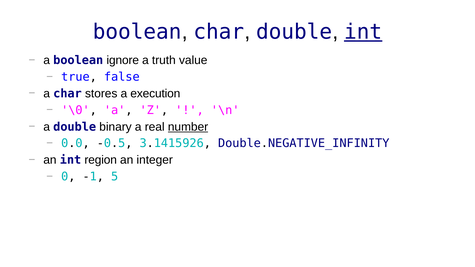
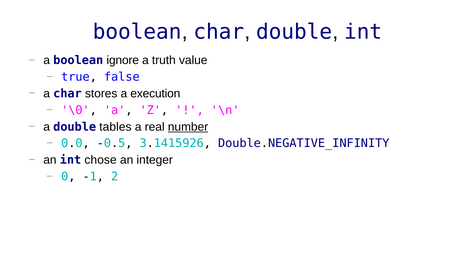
int at (363, 32) underline: present -> none
binary: binary -> tables
region: region -> chose
5: 5 -> 2
